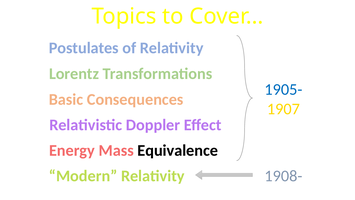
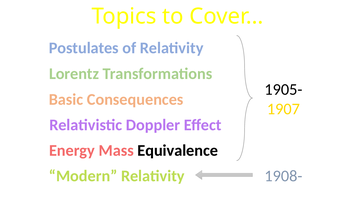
1905- colour: blue -> black
